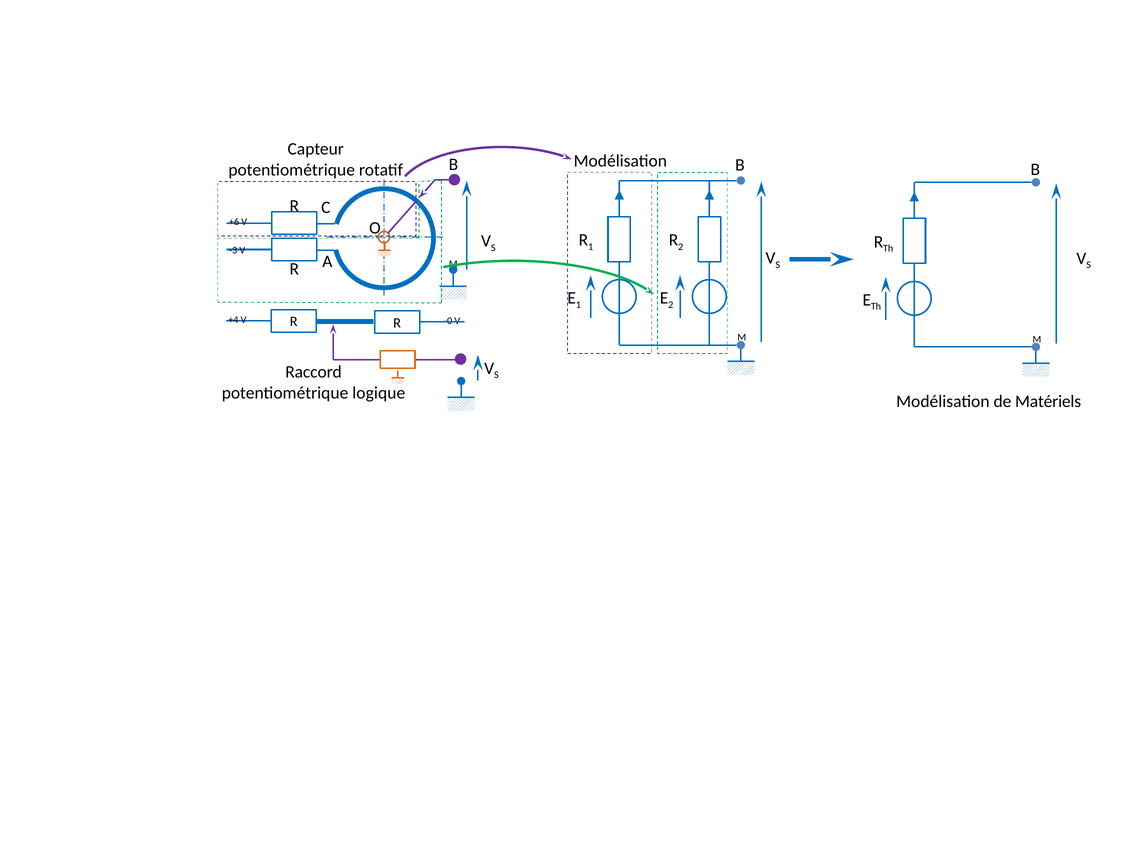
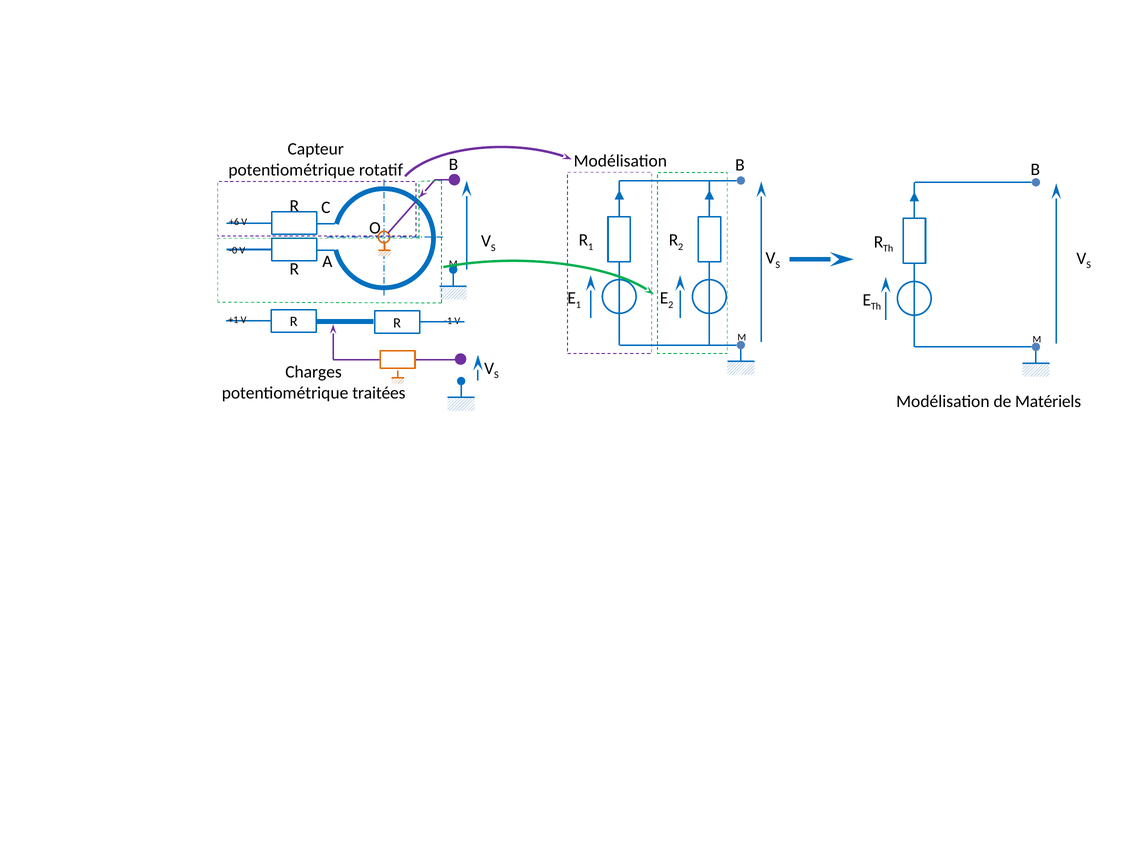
-3: -3 -> -0
+4: +4 -> +1
-0: -0 -> -1
Raccord: Raccord -> Charges
logique: logique -> traitées
